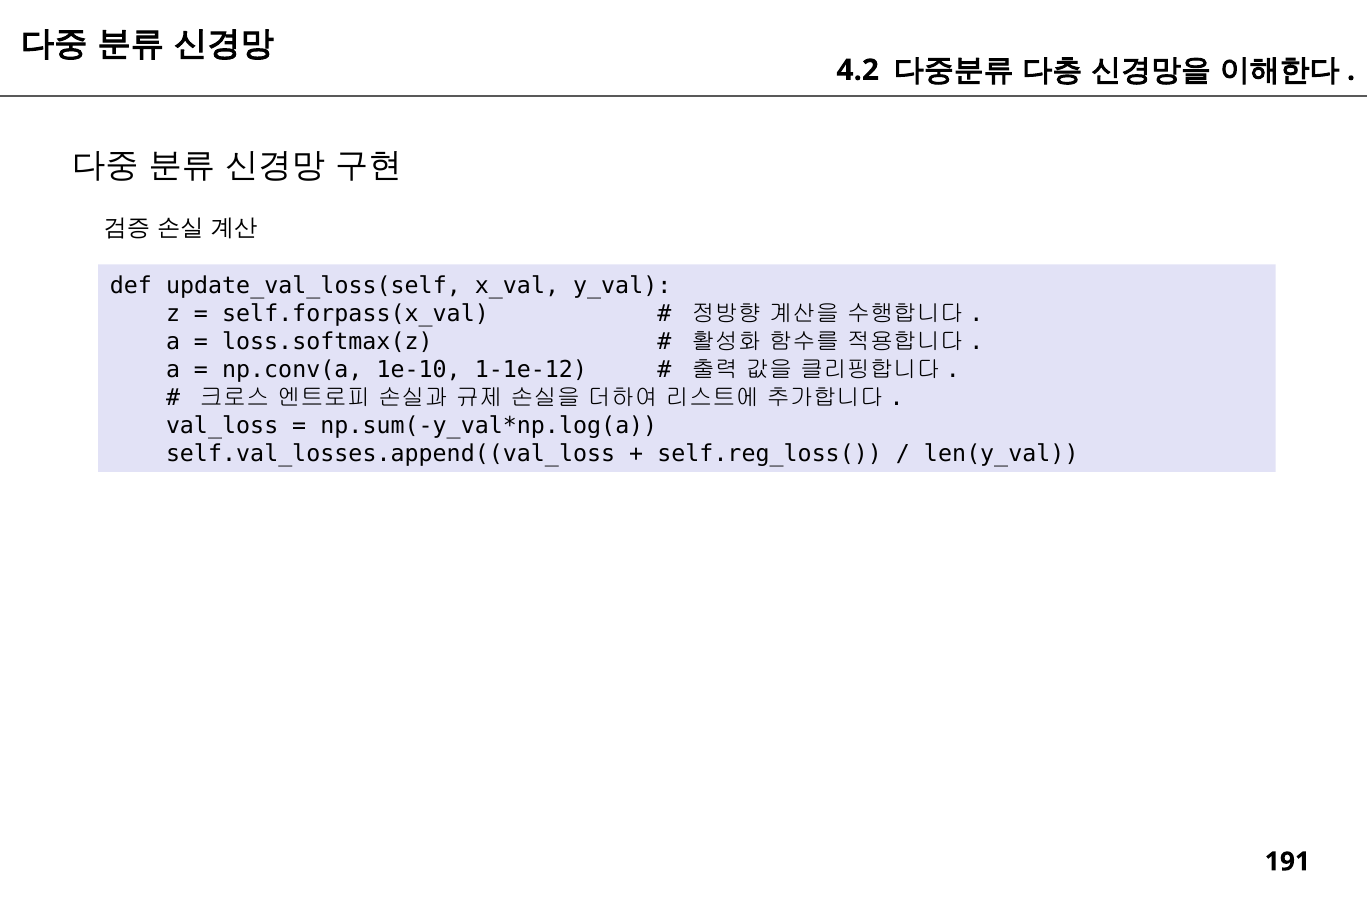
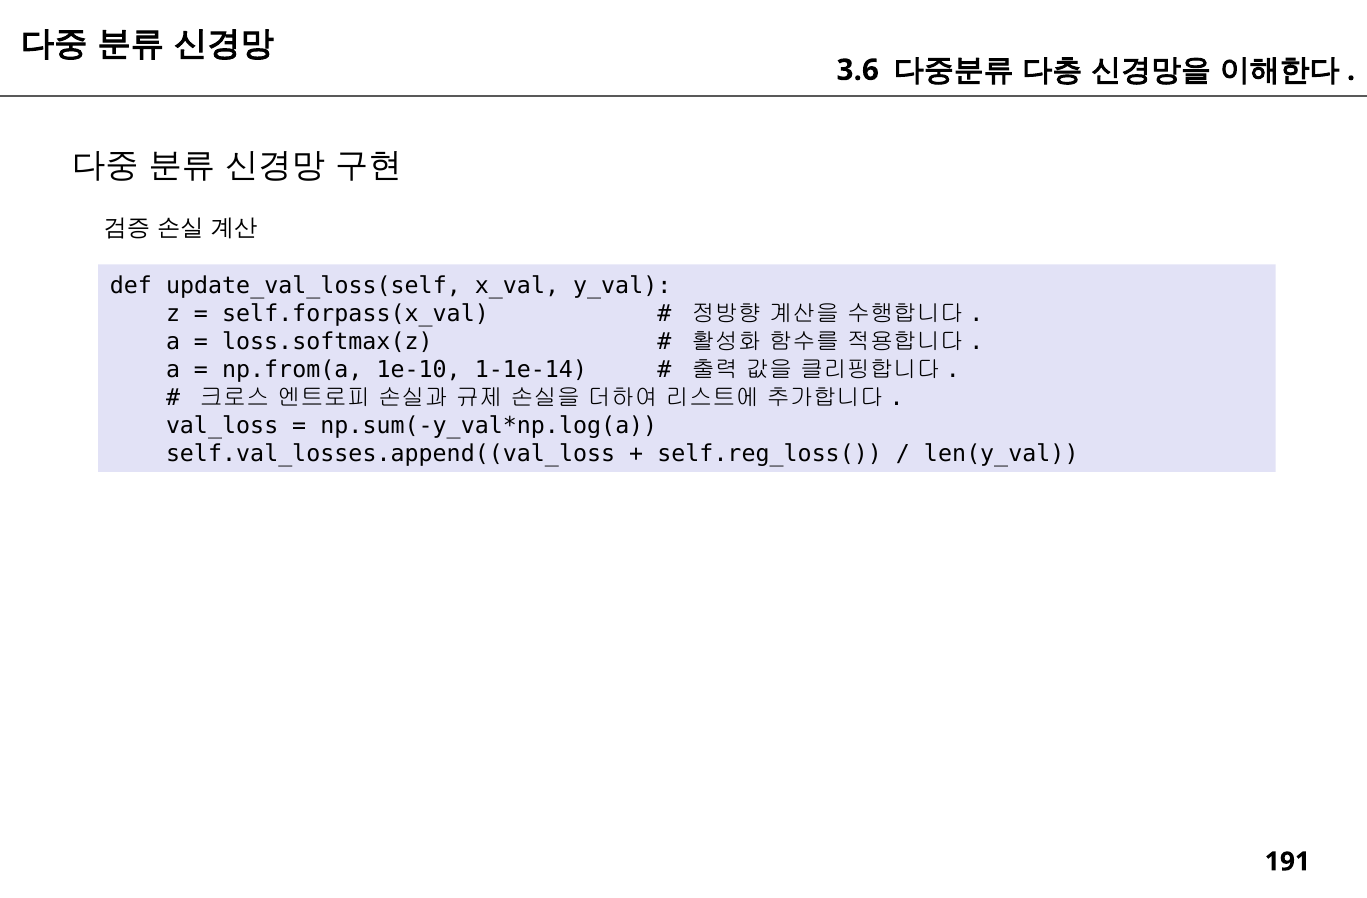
4.2: 4.2 -> 3.6
np.conv(a: np.conv(a -> np.from(a
1-1e-12: 1-1e-12 -> 1-1e-14
